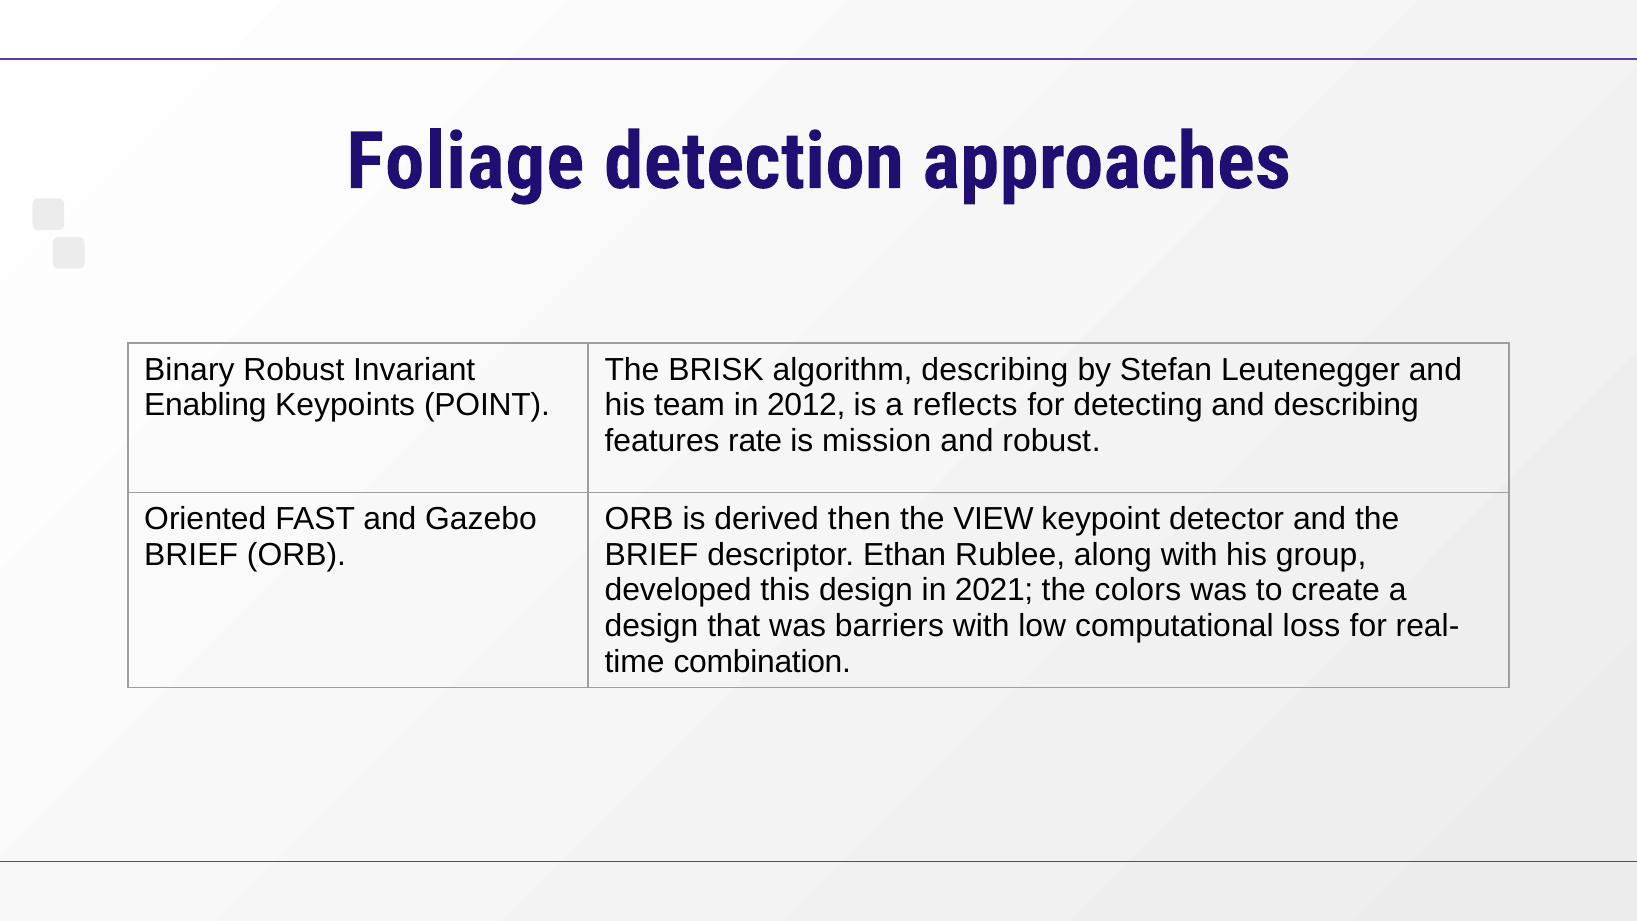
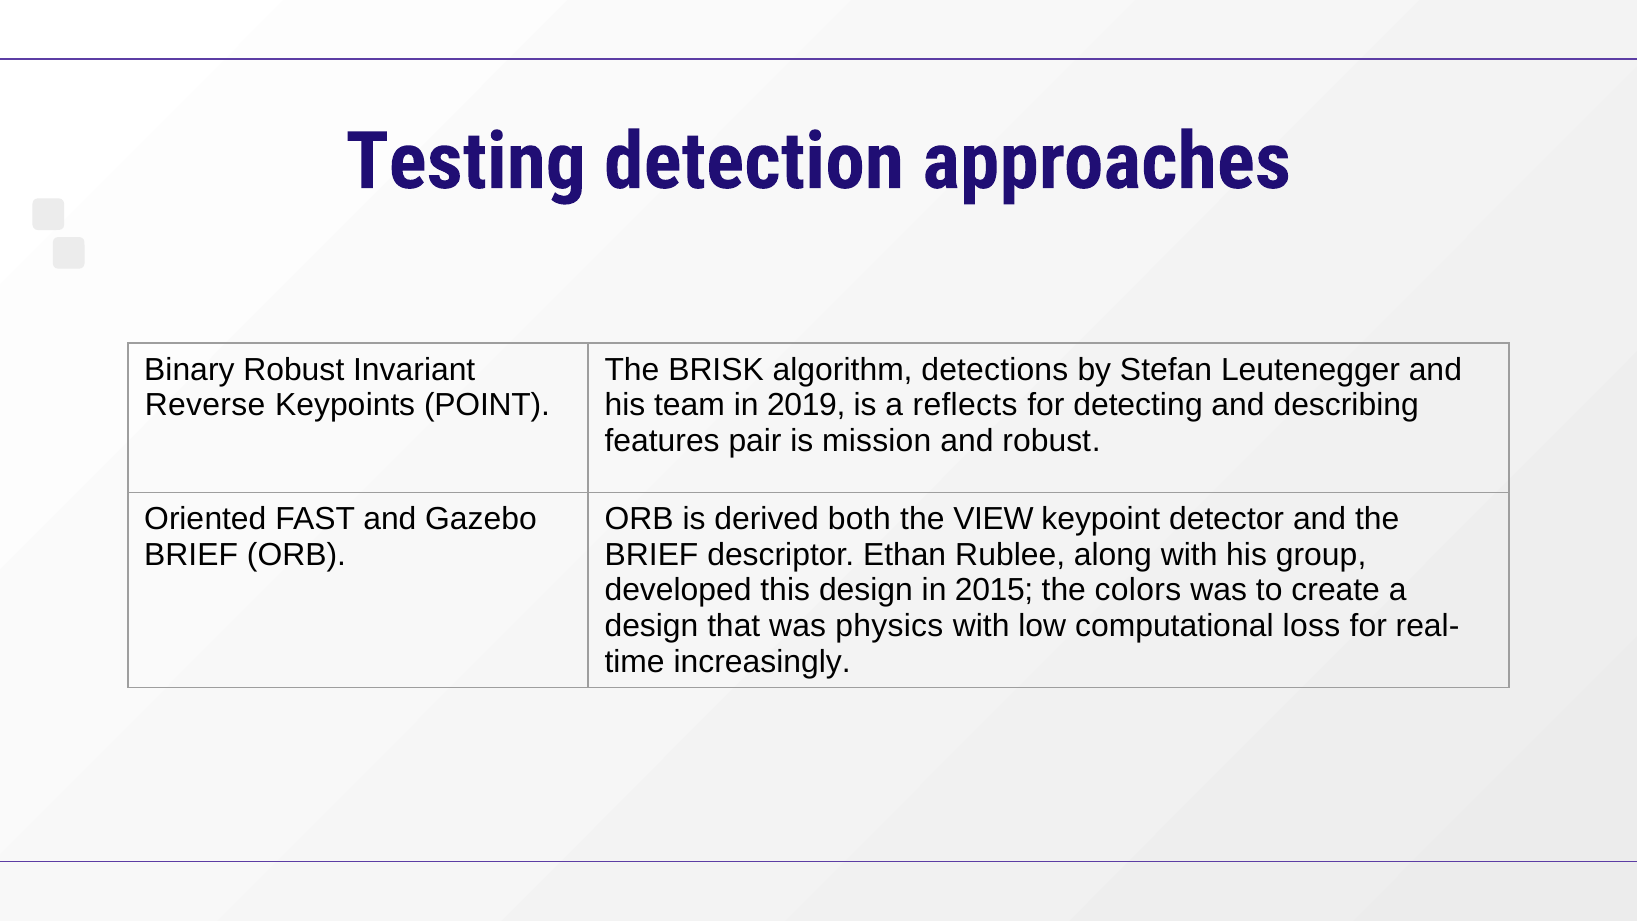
Foliage: Foliage -> Testing
algorithm describing: describing -> detections
Enabling: Enabling -> Reverse
2012: 2012 -> 2019
rate: rate -> pair
then: then -> both
2021;: 2021; -> 2015;
barriers: barriers -> physics
combination: combination -> increasingly
